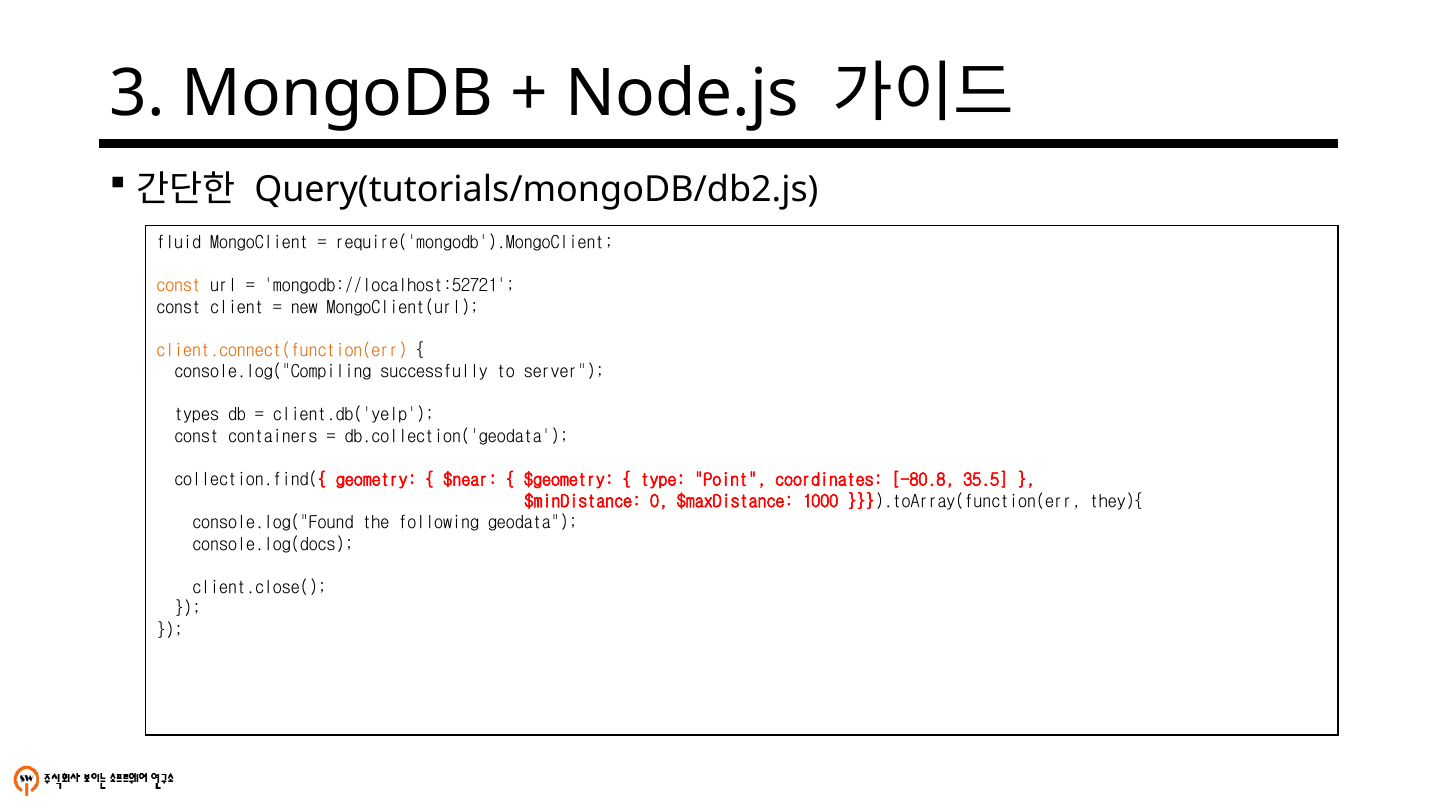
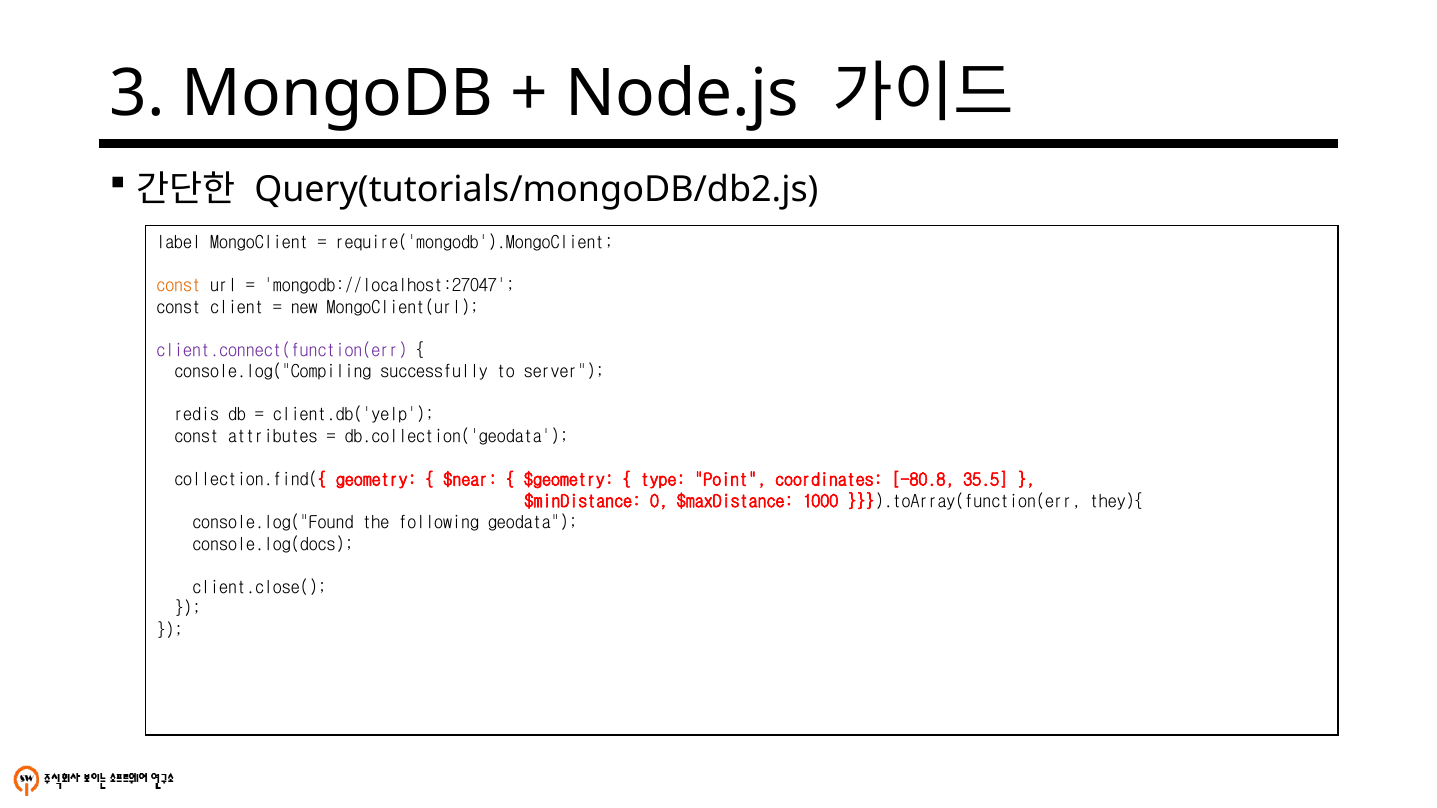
fluid: fluid -> label
mongodb://localhost:52721: mongodb://localhost:52721 -> mongodb://localhost:27047
client.connect(function(err colour: orange -> purple
types: types -> redis
containers: containers -> attributes
